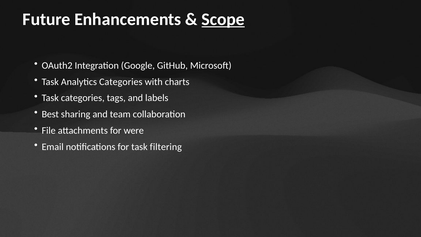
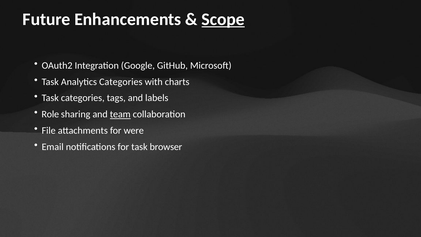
Best: Best -> Role
team underline: none -> present
filtering: filtering -> browser
